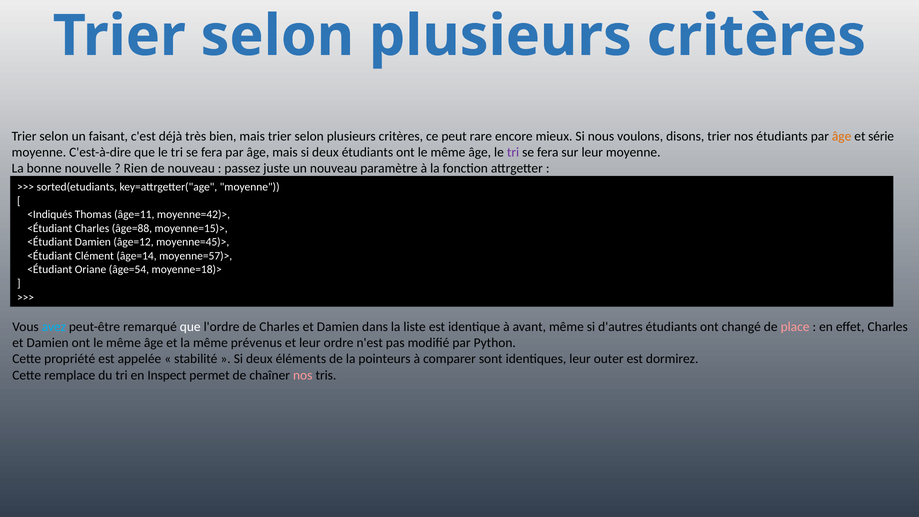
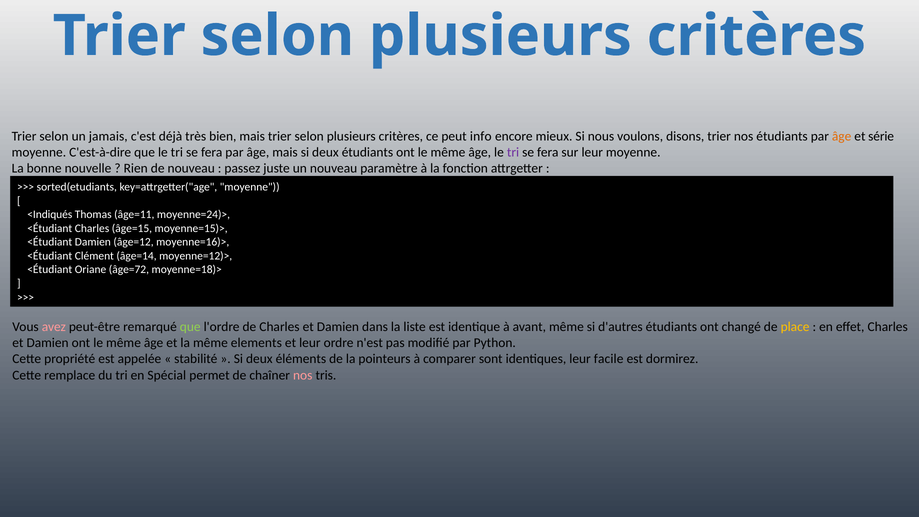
faisant: faisant -> jamais
rare: rare -> info
moyenne=42)>: moyenne=42)> -> moyenne=24)>
âge=88: âge=88 -> âge=15
moyenne=45)>: moyenne=45)> -> moyenne=16)>
moyenne=57)>: moyenne=57)> -> moyenne=12)>
âge=54: âge=54 -> âge=72
avez colour: light blue -> pink
que at (190, 327) colour: white -> light green
place colour: pink -> yellow
prévenus: prévenus -> elements
outer: outer -> facile
Inspect: Inspect -> Spécial
